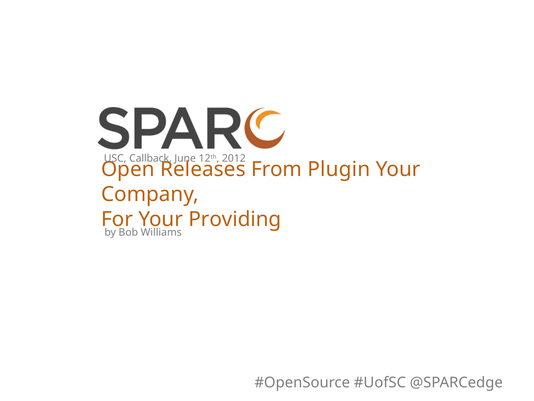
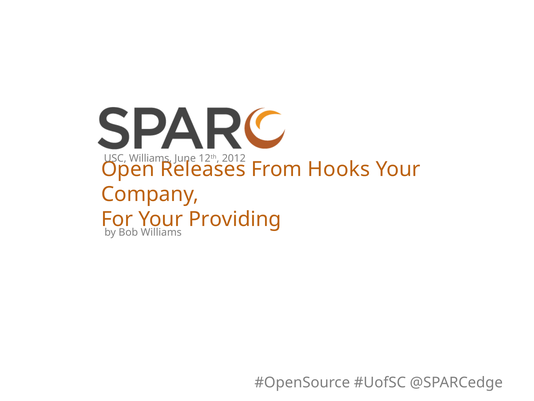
USC Callback: Callback -> Williams
Plugin: Plugin -> Hooks
